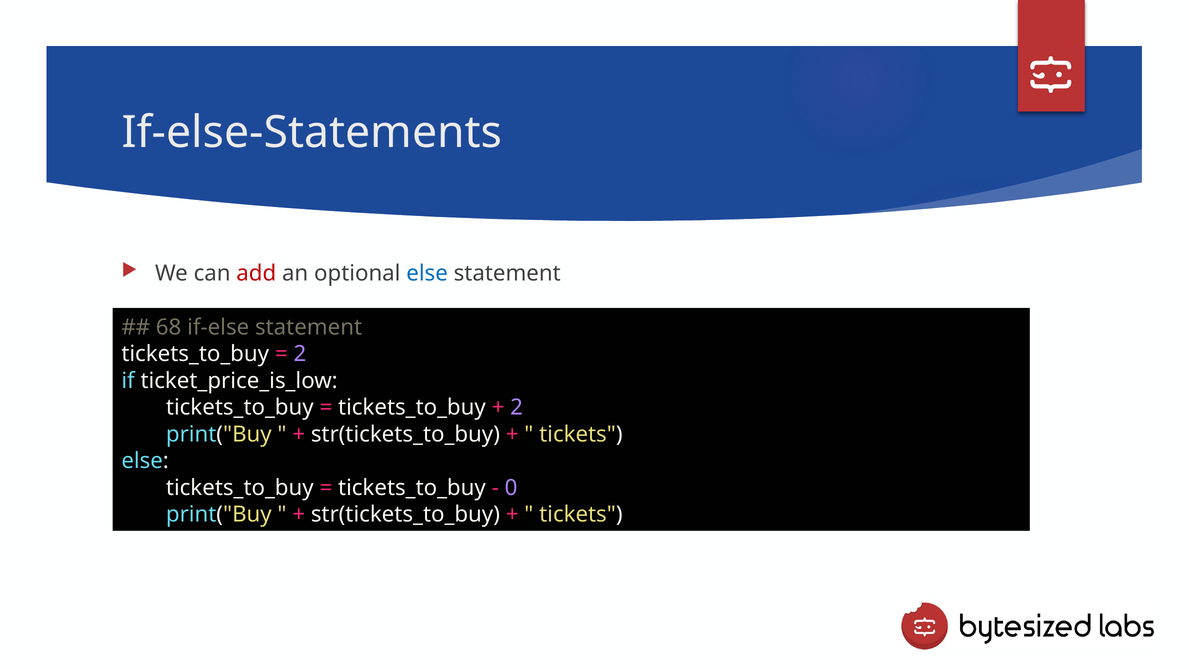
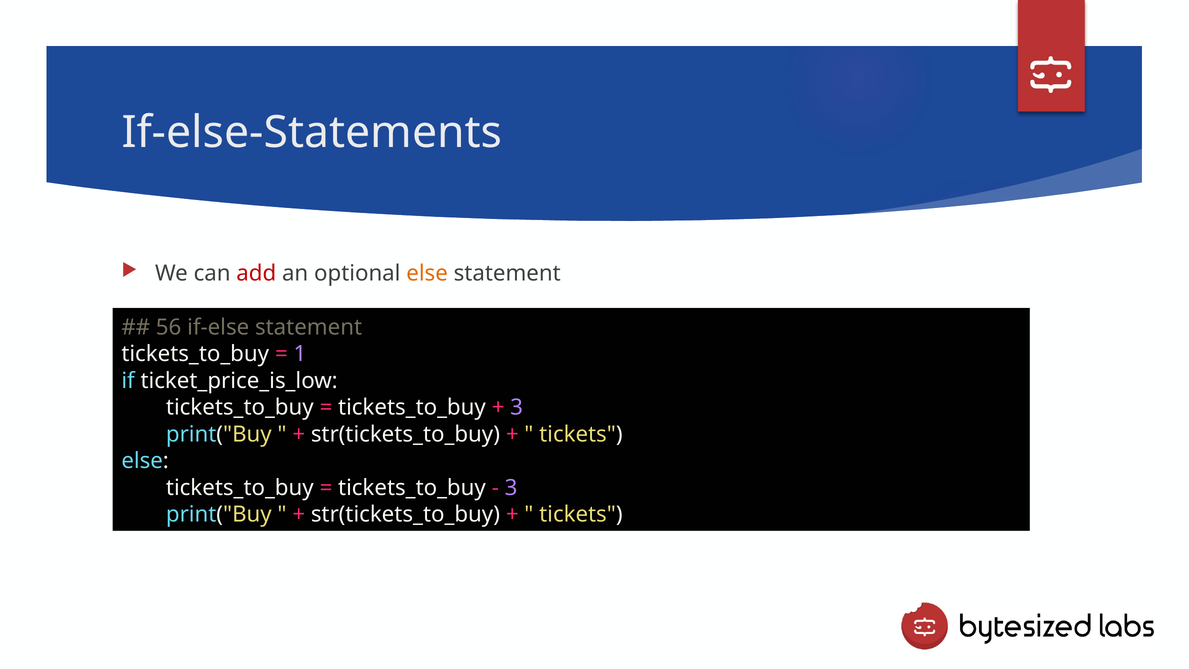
else at (427, 273) colour: blue -> orange
68: 68 -> 56
2 at (300, 354): 2 -> 1
2 at (517, 407): 2 -> 3
0 at (511, 488): 0 -> 3
